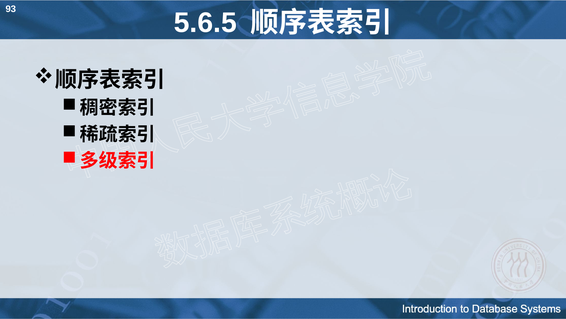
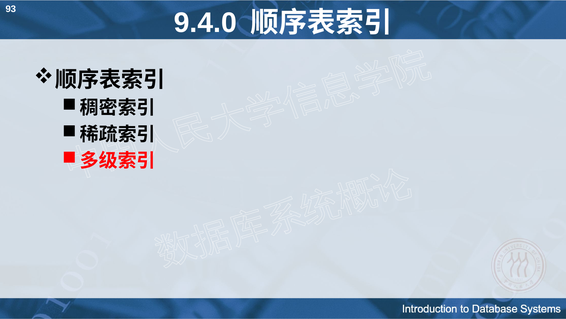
5.6.5: 5.6.5 -> 9.4.0
